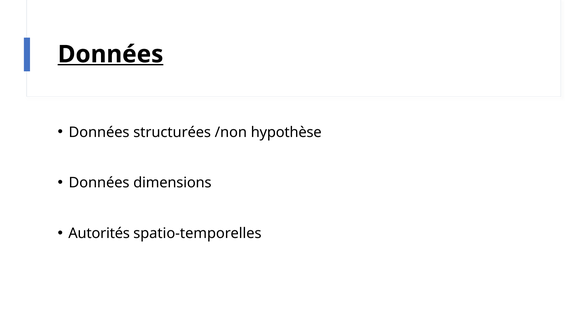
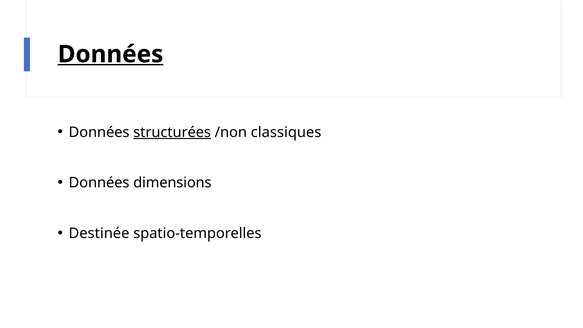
structurées underline: none -> present
hypothèse: hypothèse -> classiques
Autorités: Autorités -> Destinée
